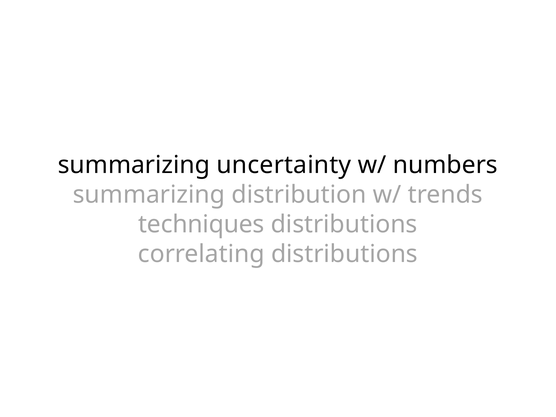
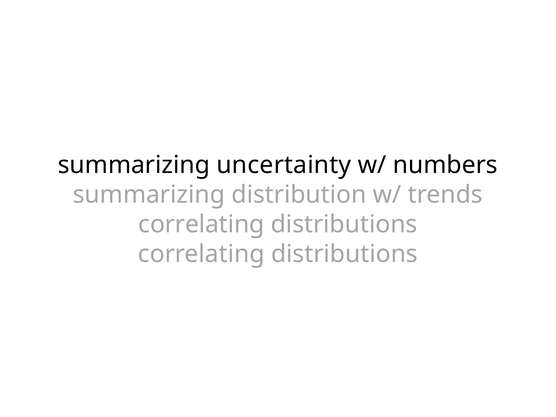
techniques at (201, 224): techniques -> correlating
